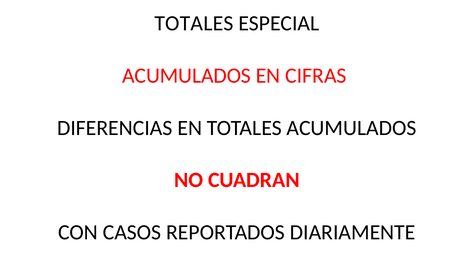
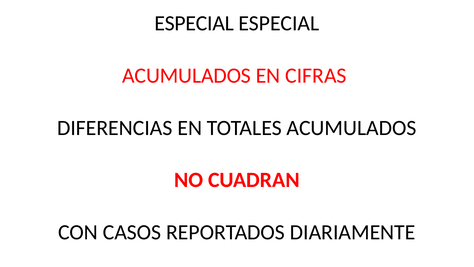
TOTALES at (194, 23): TOTALES -> ESPECIAL
